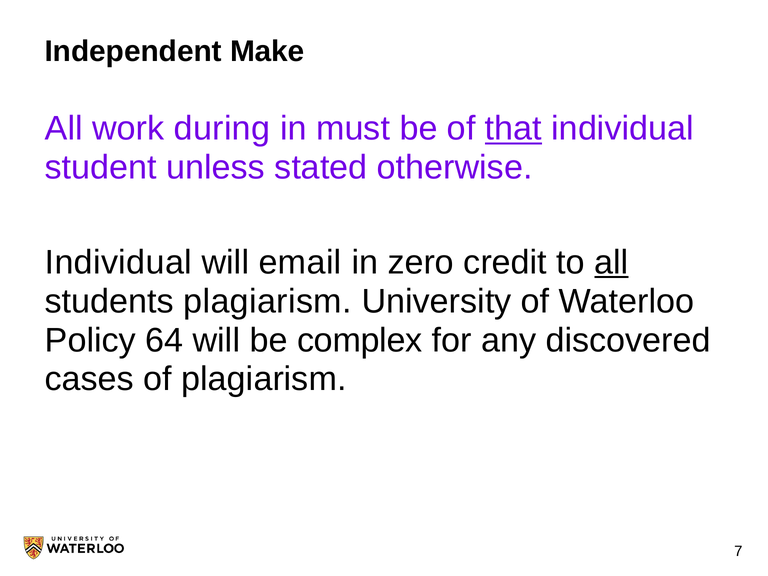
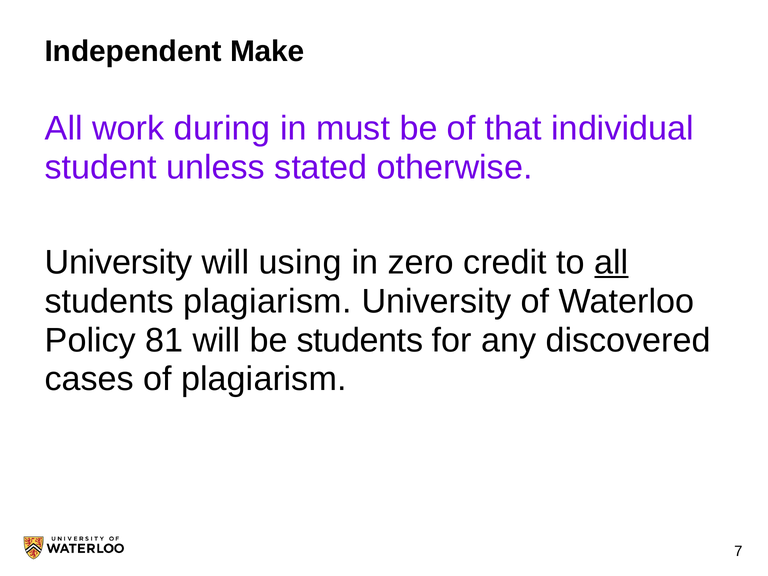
that underline: present -> none
Individual at (118, 262): Individual -> University
email: email -> using
64: 64 -> 81
be complex: complex -> students
